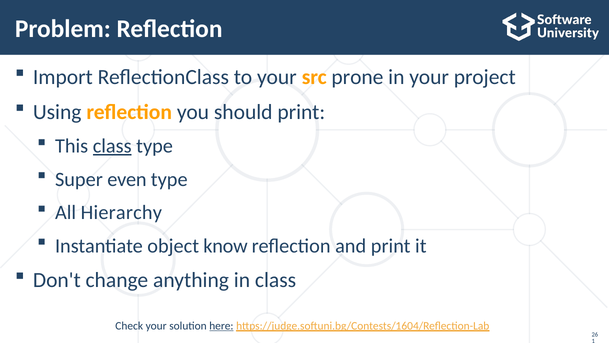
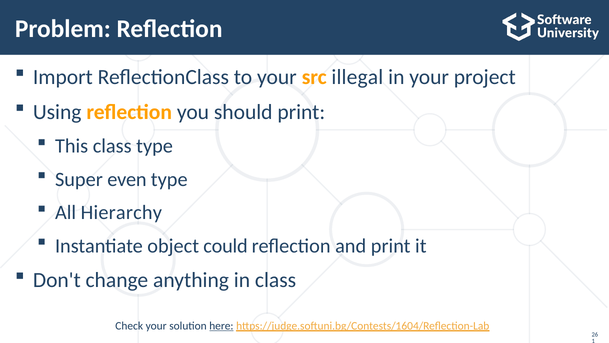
prone: prone -> illegal
class at (112, 146) underline: present -> none
know: know -> could
